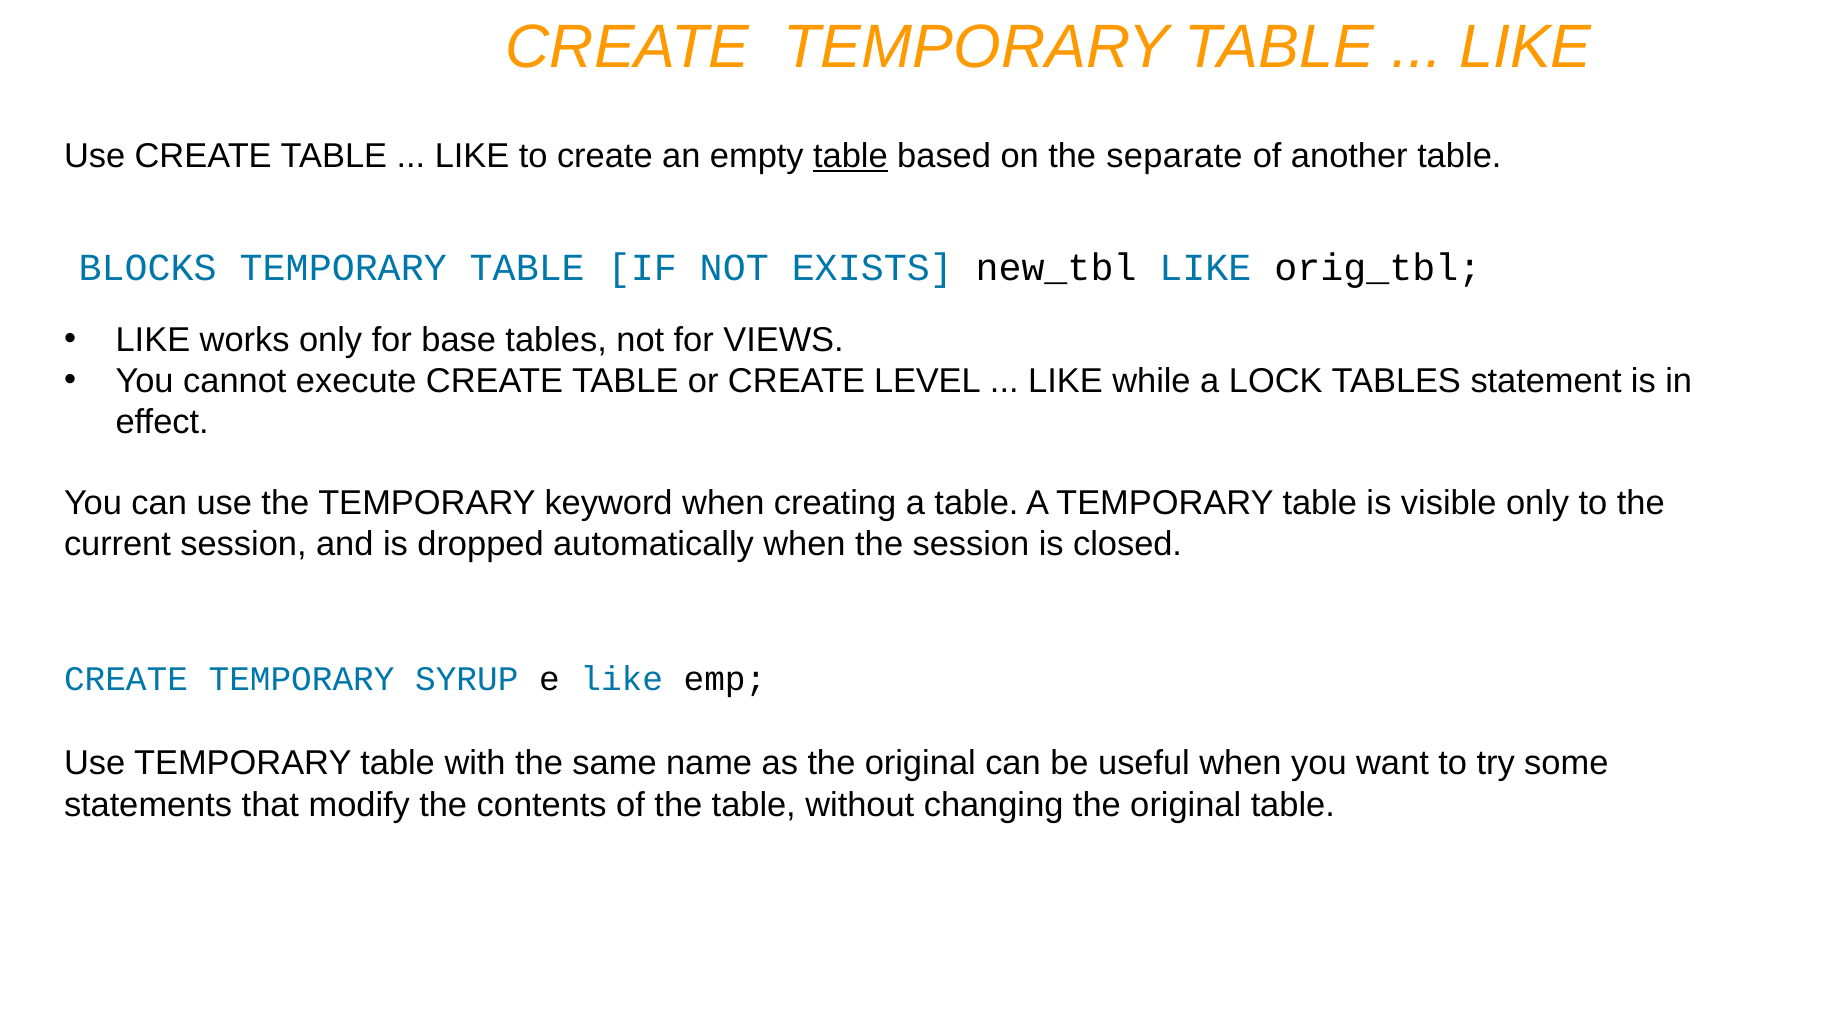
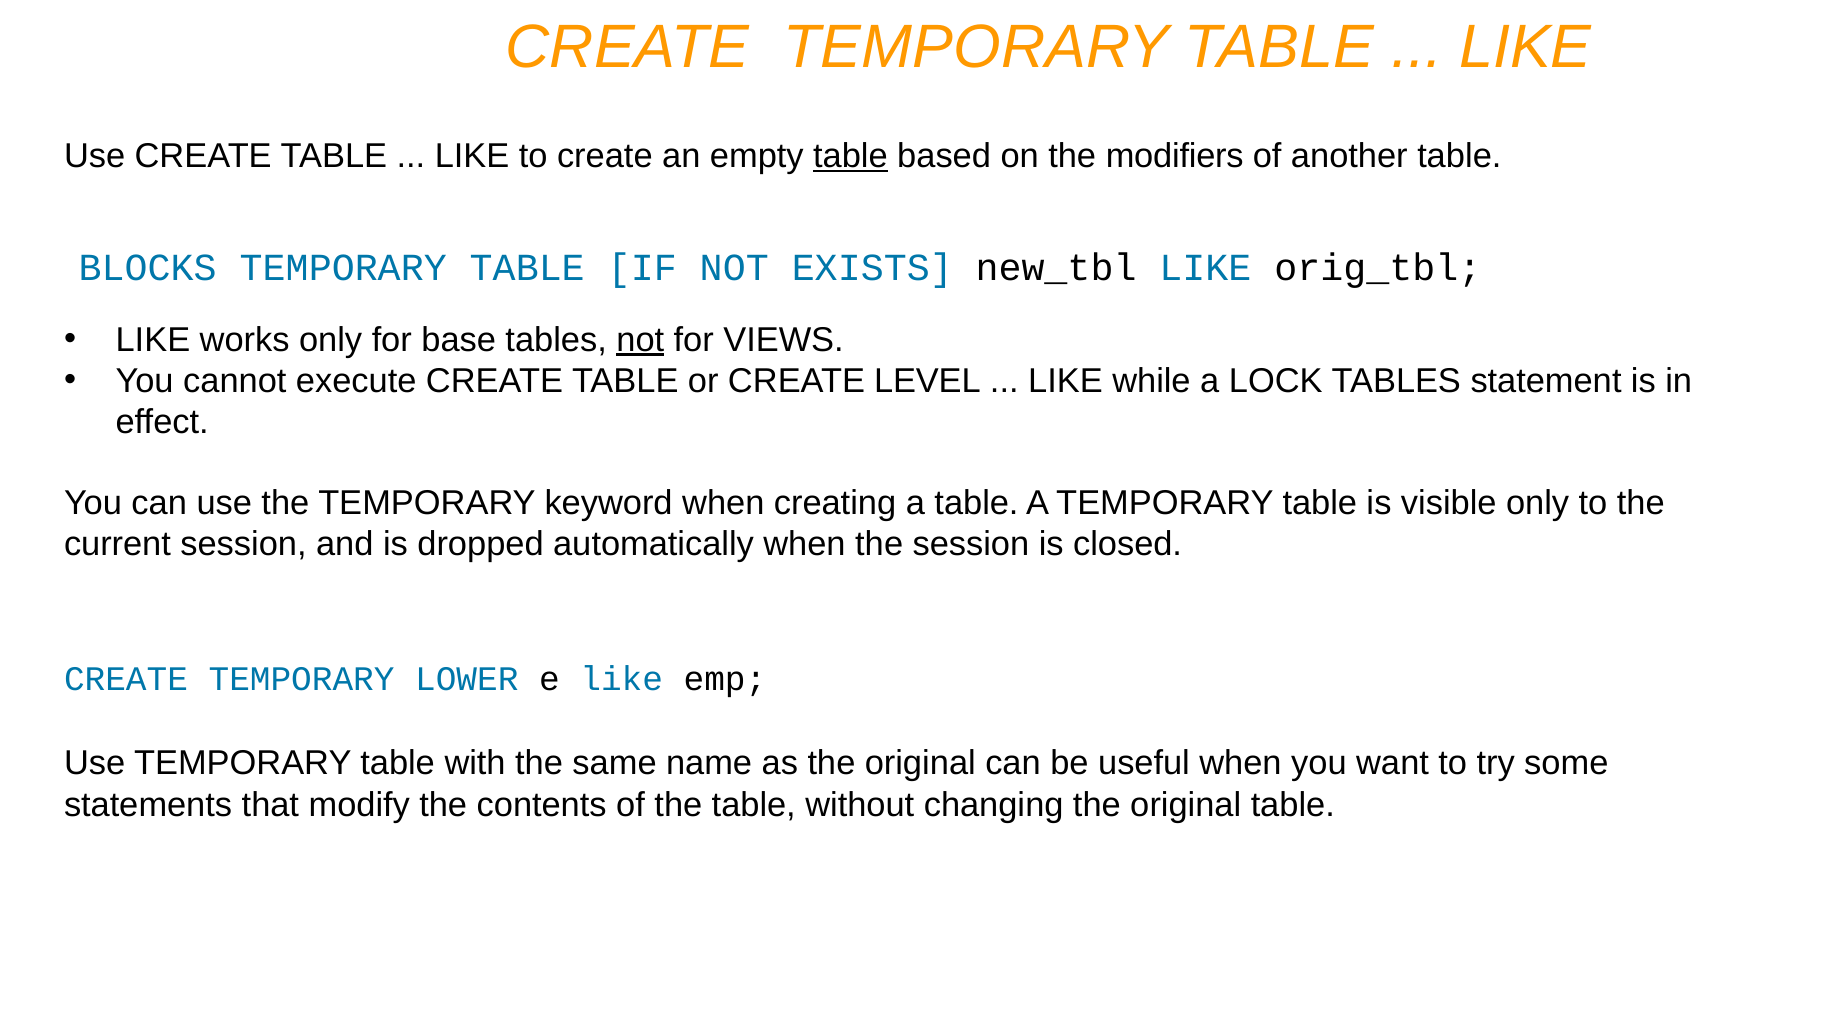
separate: separate -> modifiers
not at (640, 340) underline: none -> present
SYRUP: SYRUP -> LOWER
